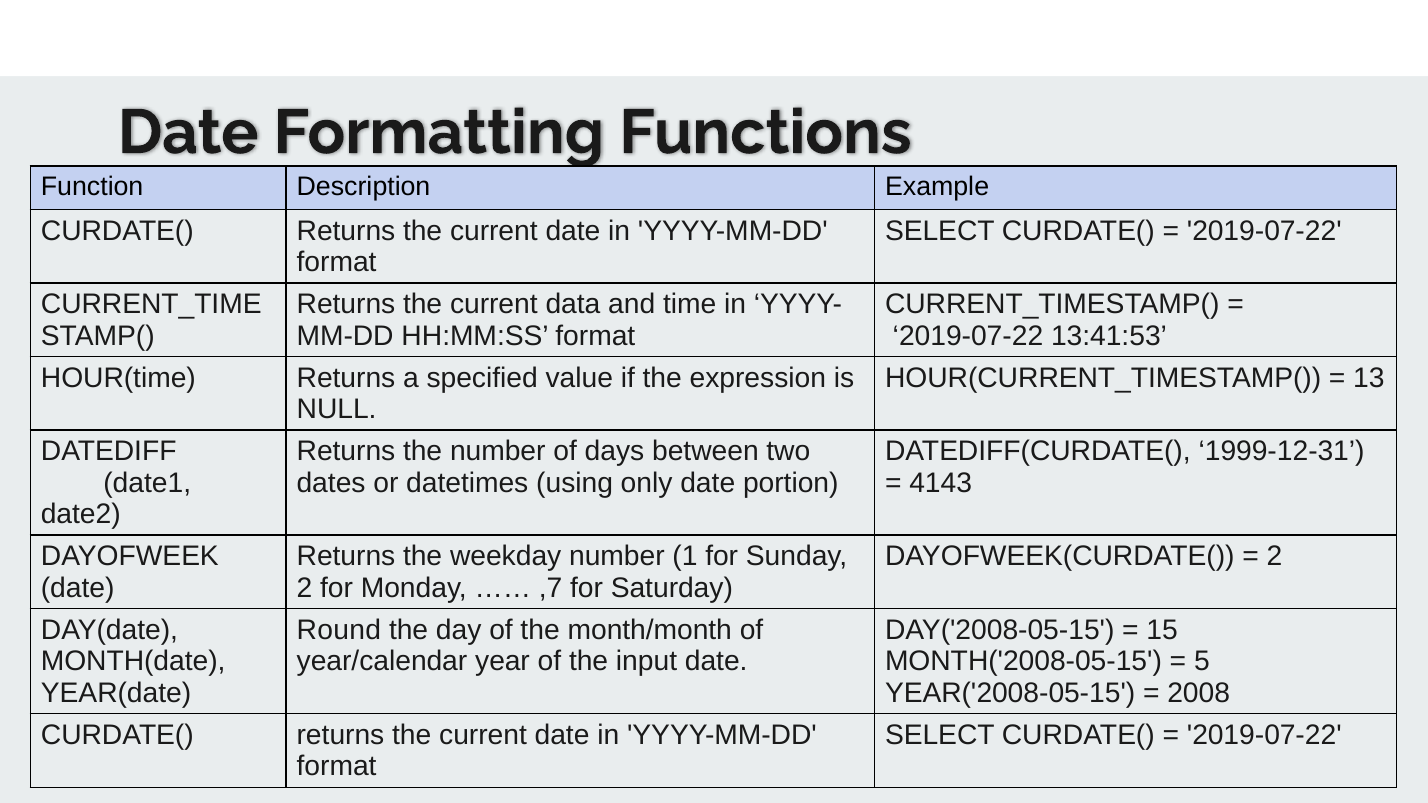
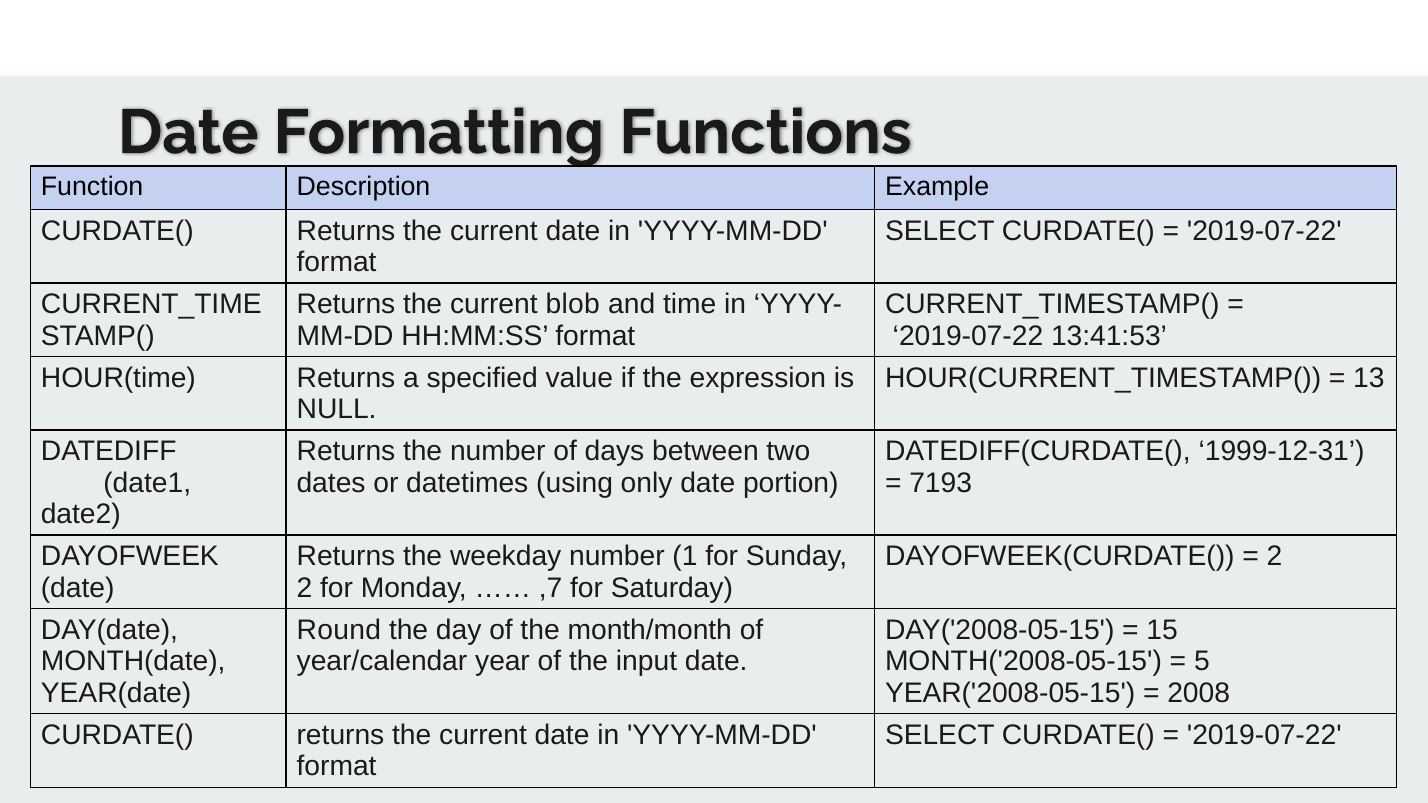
data: data -> blob
4143: 4143 -> 7193
